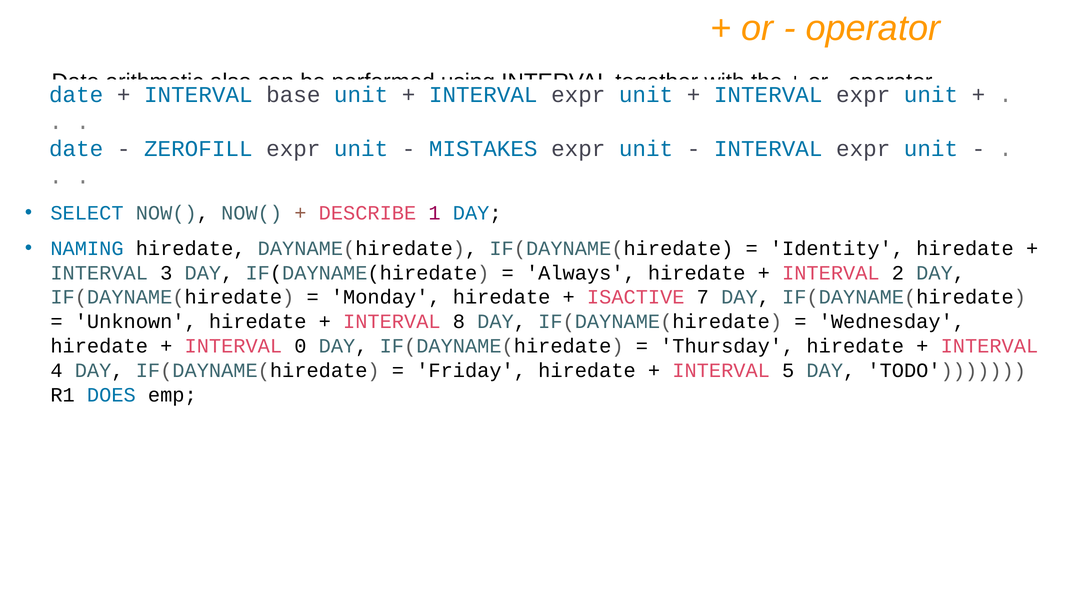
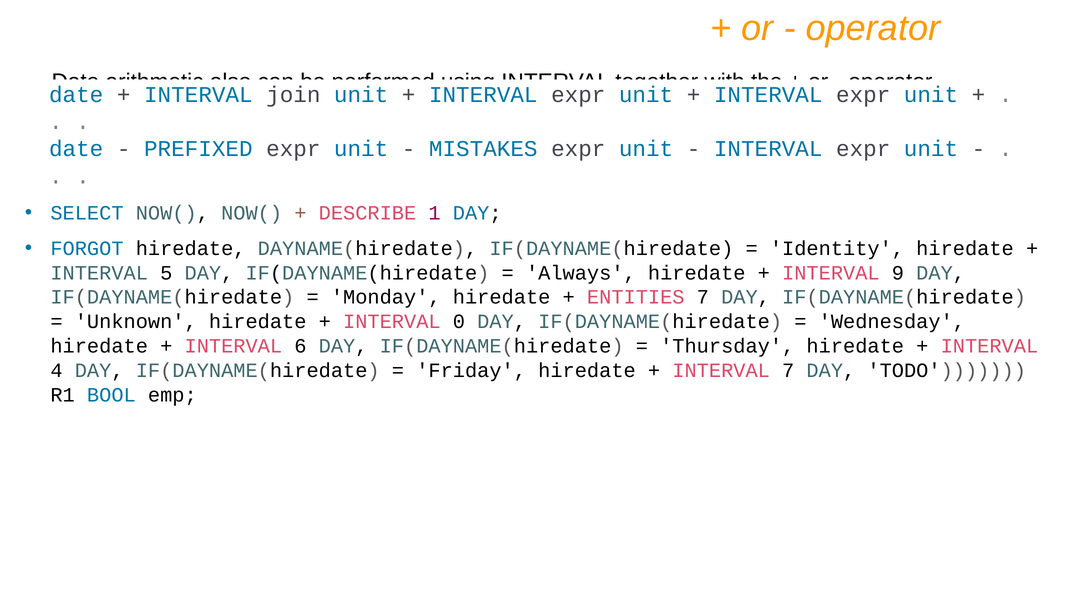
base: base -> join
ZEROFILL: ZEROFILL -> PREFIXED
NAMING: NAMING -> FORGOT
3: 3 -> 5
2: 2 -> 9
ISACTIVE: ISACTIVE -> ENTITIES
8: 8 -> 0
0: 0 -> 6
INTERVAL 5: 5 -> 7
DOES: DOES -> BOOL
